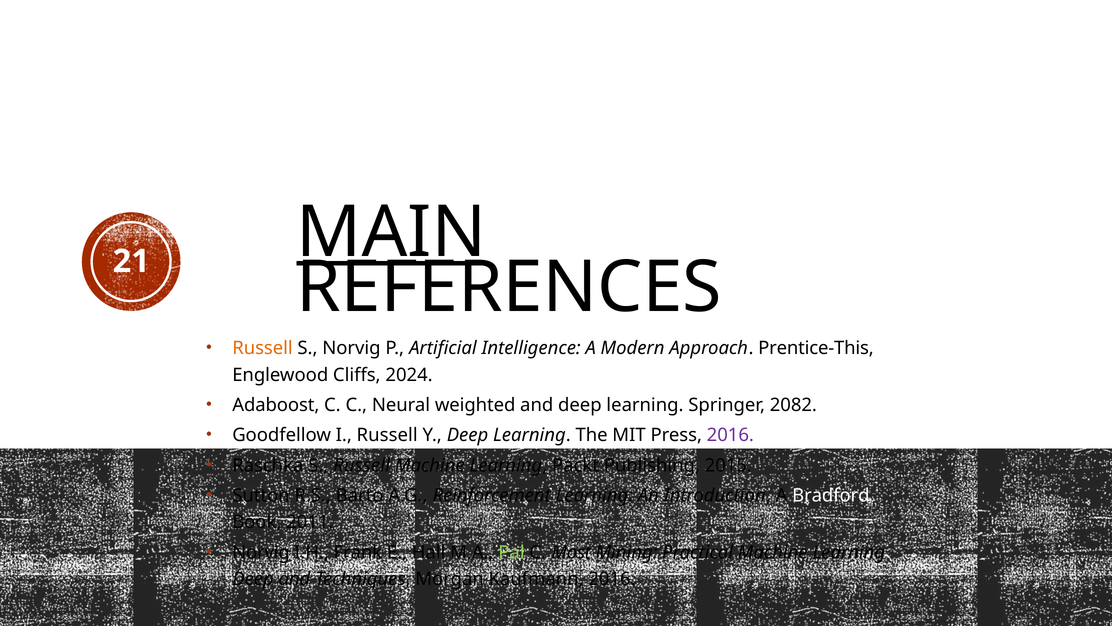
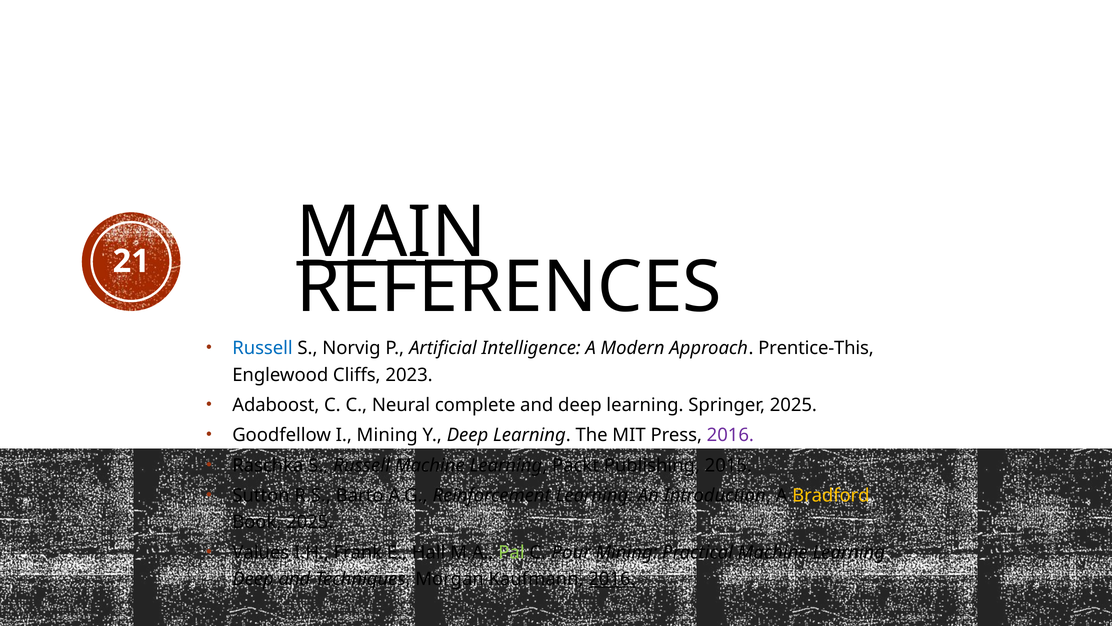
Russell at (263, 348) colour: orange -> blue
2024: 2024 -> 2023
weighted: weighted -> complete
Springer 2082: 2082 -> 2025
I Russell: Russell -> Mining
Bradford colour: white -> yellow
Book 2011: 2011 -> 2025
Norvig at (261, 552): Norvig -> Values
Most: Most -> Pour
2016 at (612, 579) underline: none -> present
